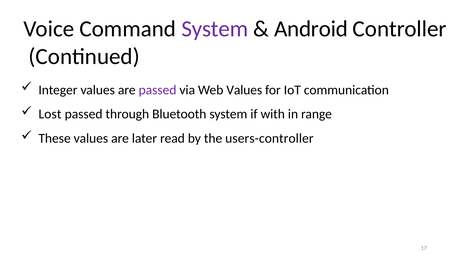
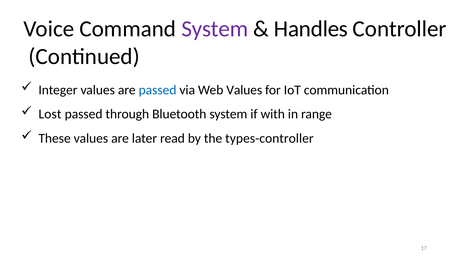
Android: Android -> Handles
passed at (158, 90) colour: purple -> blue
users-controller: users-controller -> types-controller
